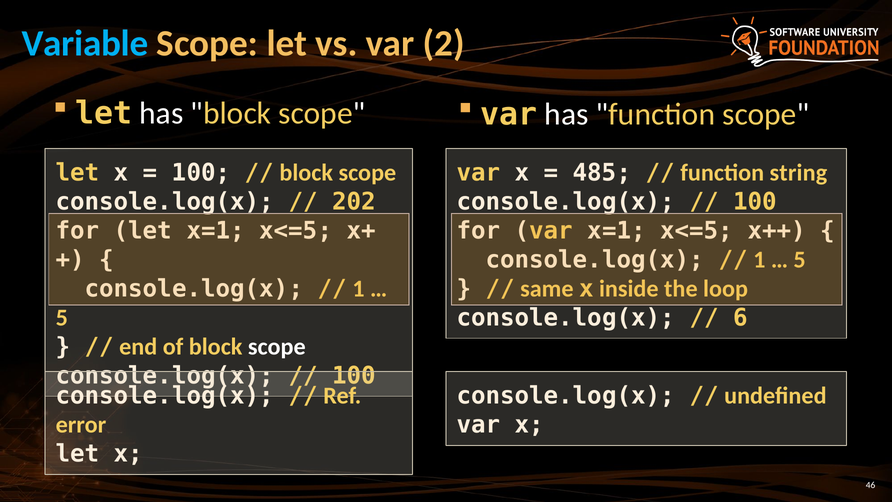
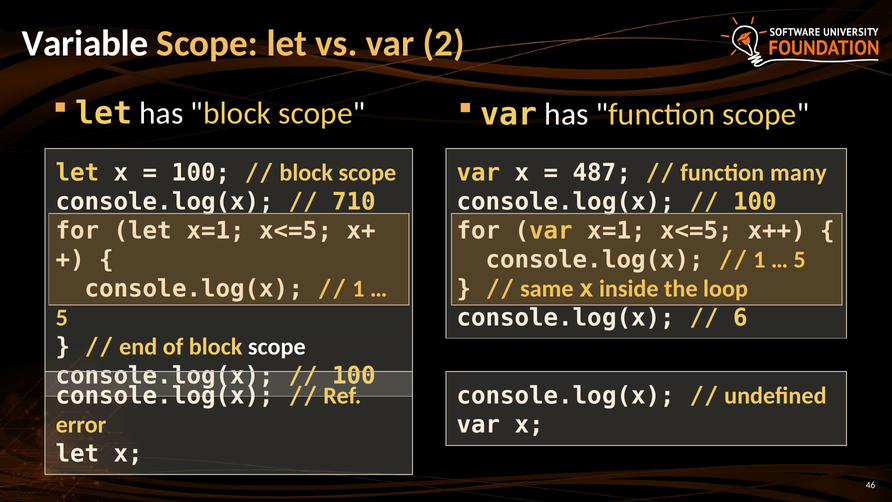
Variable colour: light blue -> white
485: 485 -> 487
string: string -> many
202: 202 -> 710
